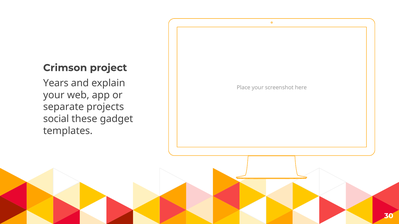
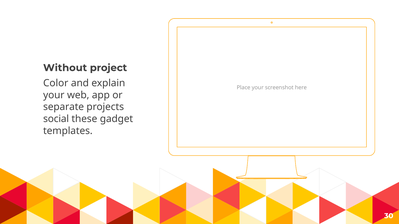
Crimson: Crimson -> Without
Years: Years -> Color
